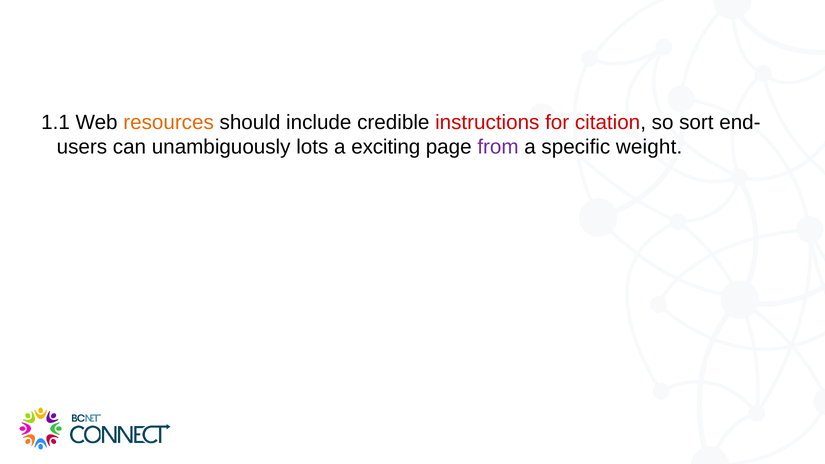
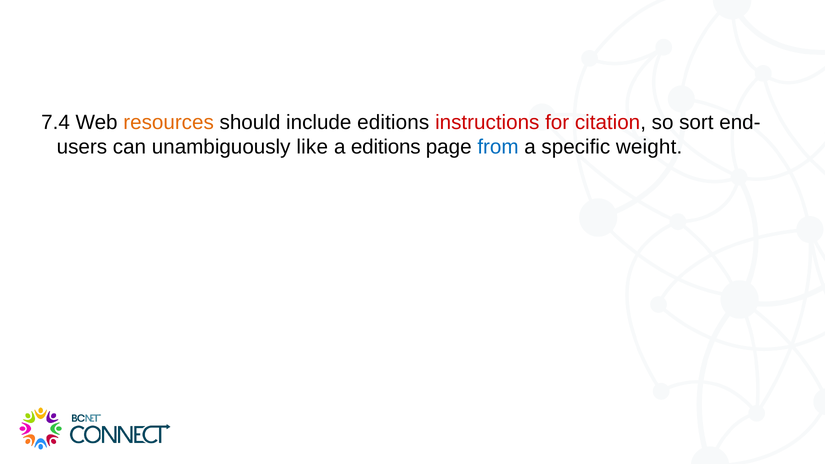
1.1: 1.1 -> 7.4
include credible: credible -> editions
lots: lots -> like
a exciting: exciting -> editions
from colour: purple -> blue
